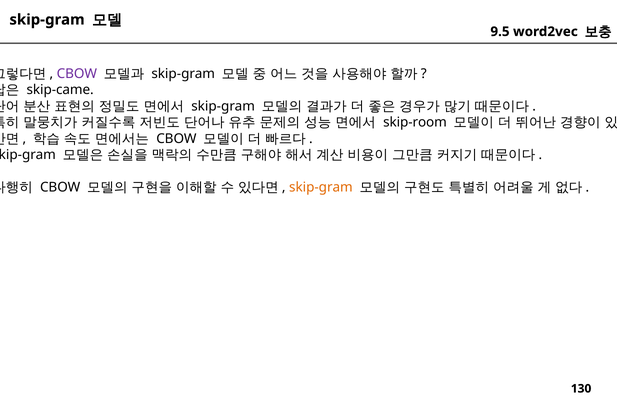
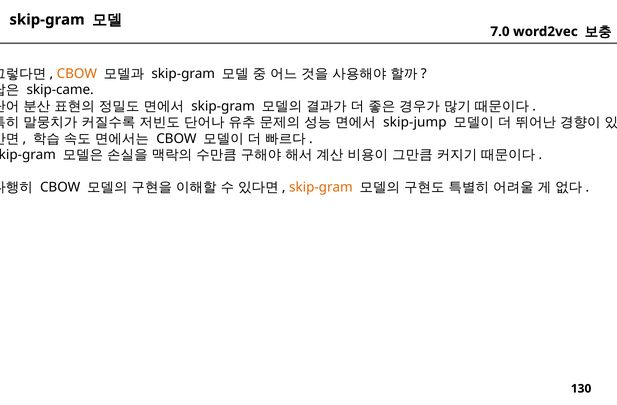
9.5: 9.5 -> 7.0
CBOW at (77, 74) colour: purple -> orange
skip-room: skip-room -> skip-jump
